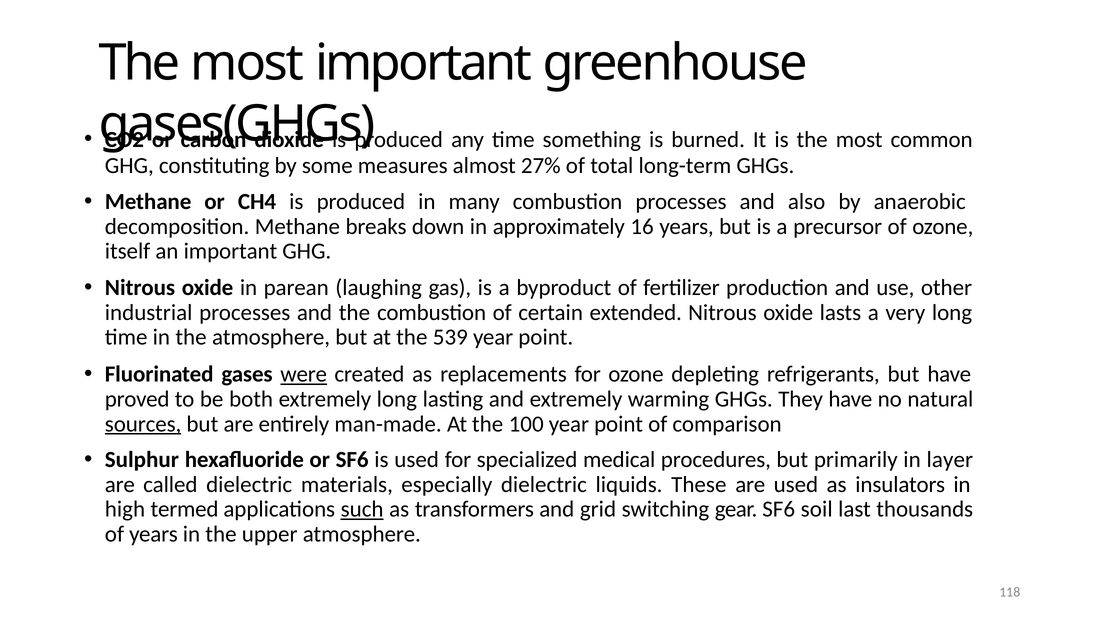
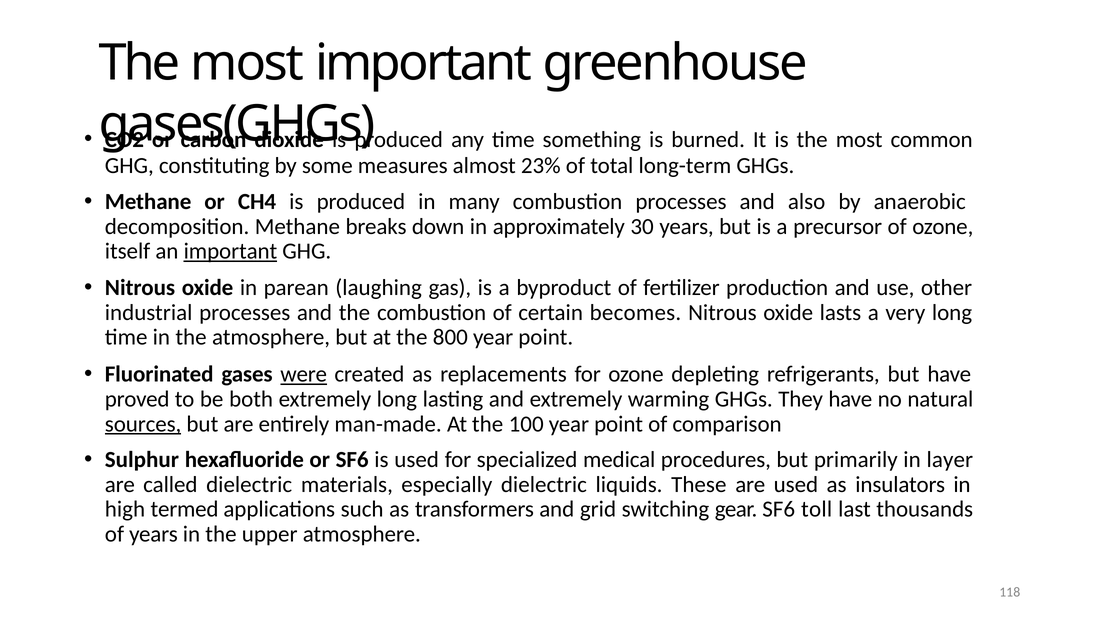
27%: 27% -> 23%
16: 16 -> 30
important at (230, 251) underline: none -> present
extended: extended -> becomes
539: 539 -> 800
such underline: present -> none
soil: soil -> toll
